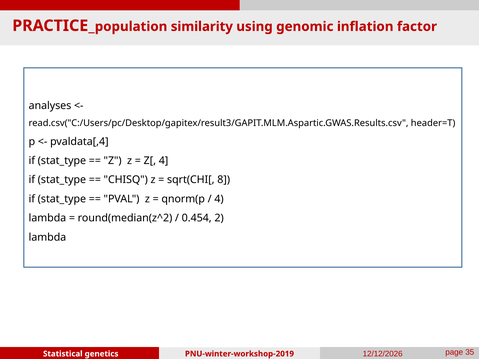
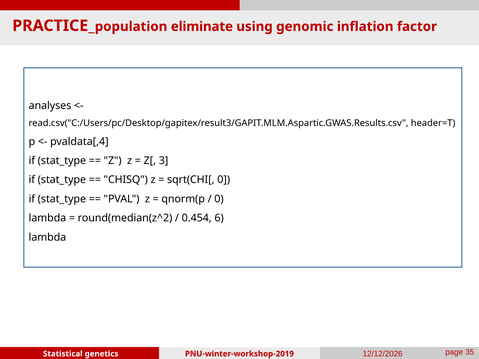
similarity: similarity -> eliminate
Z[ 4: 4 -> 3
sqrt(CHI[ 8: 8 -> 0
4 at (219, 199): 4 -> 0
2: 2 -> 6
